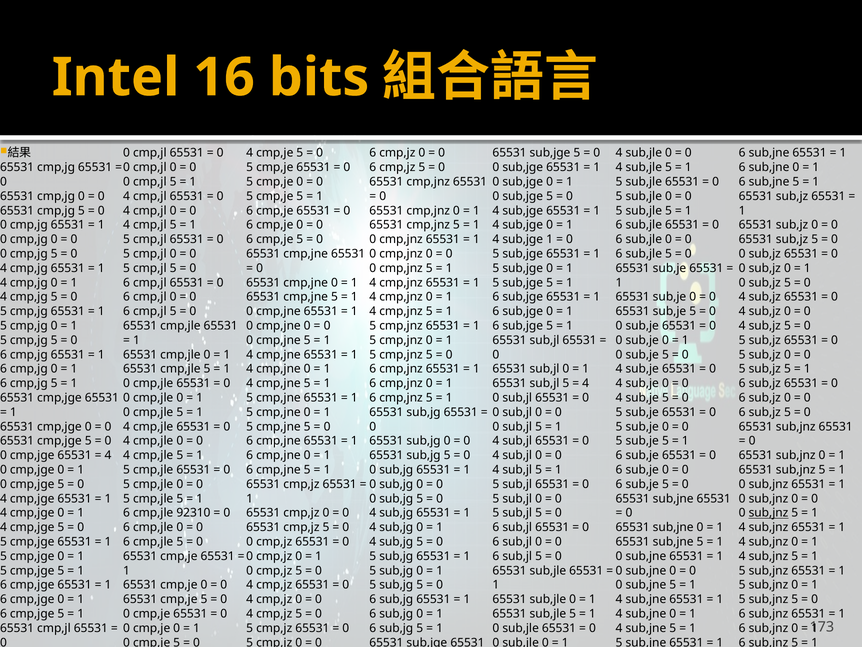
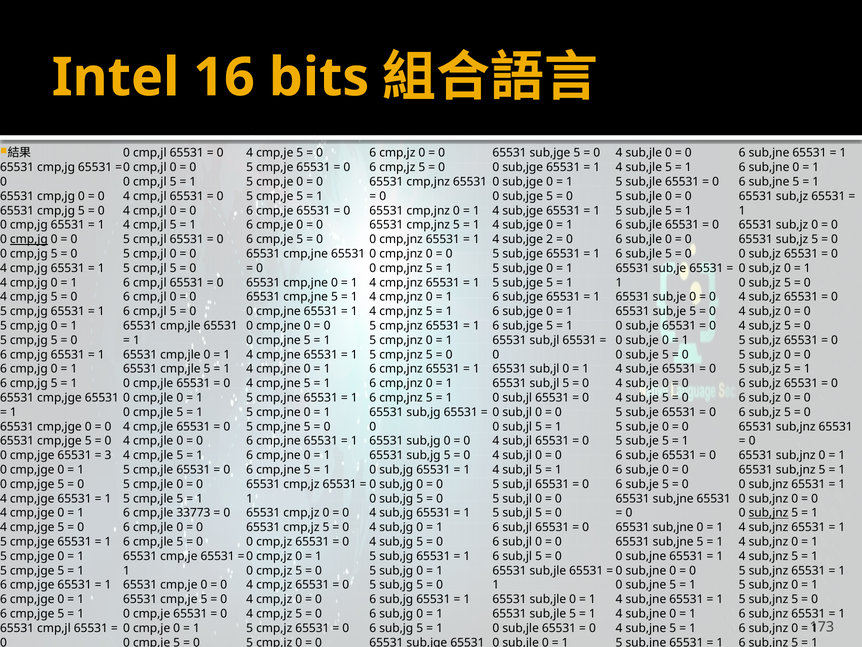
cmp,jg at (29, 239) underline: none -> present
sub,jge 1: 1 -> 2
4 at (586, 383): 4 -> 0
4 at (108, 455): 4 -> 3
92310: 92310 -> 33773
